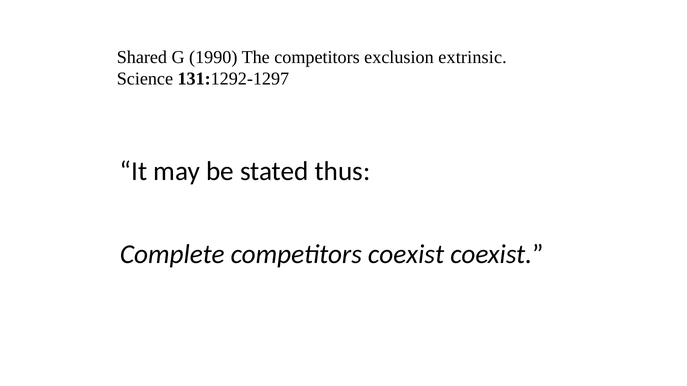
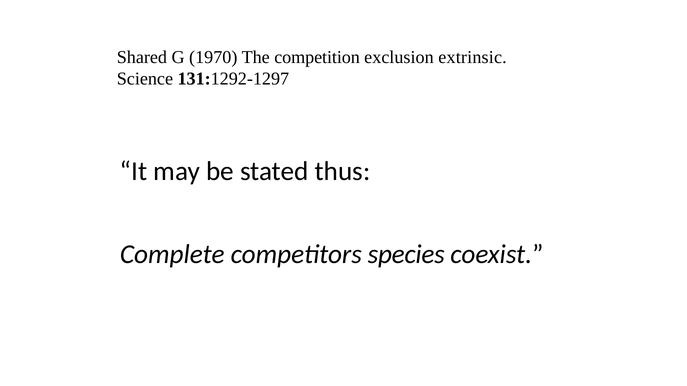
1990: 1990 -> 1970
The competitors: competitors -> competition
competitors coexist: coexist -> species
